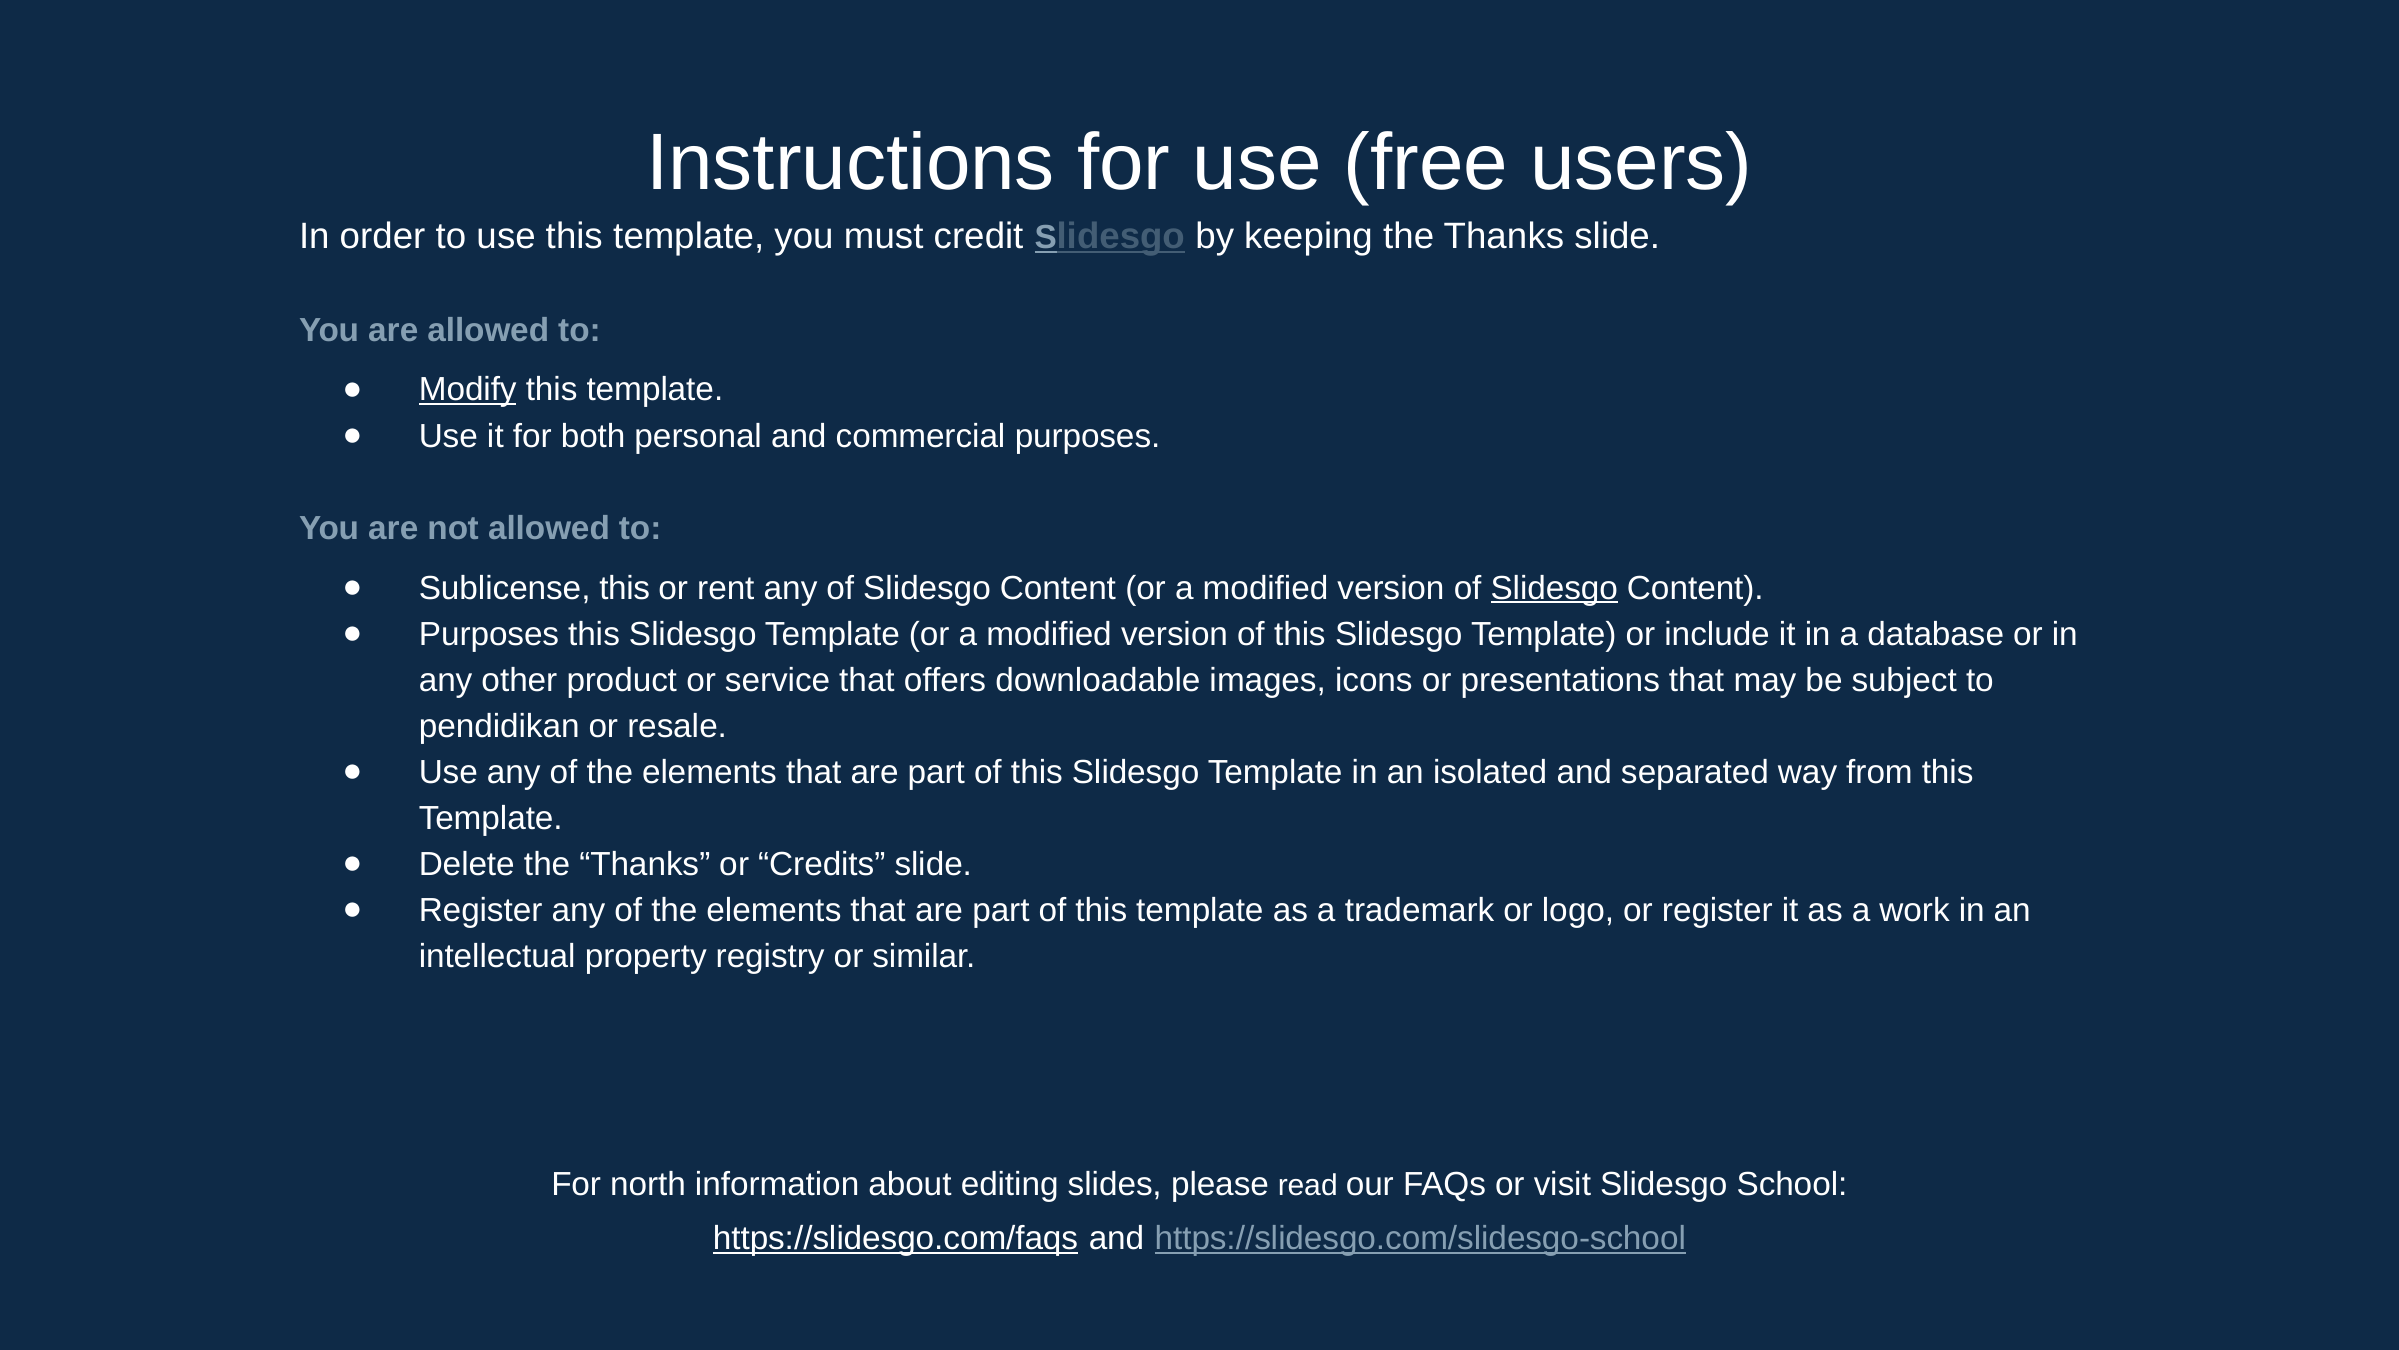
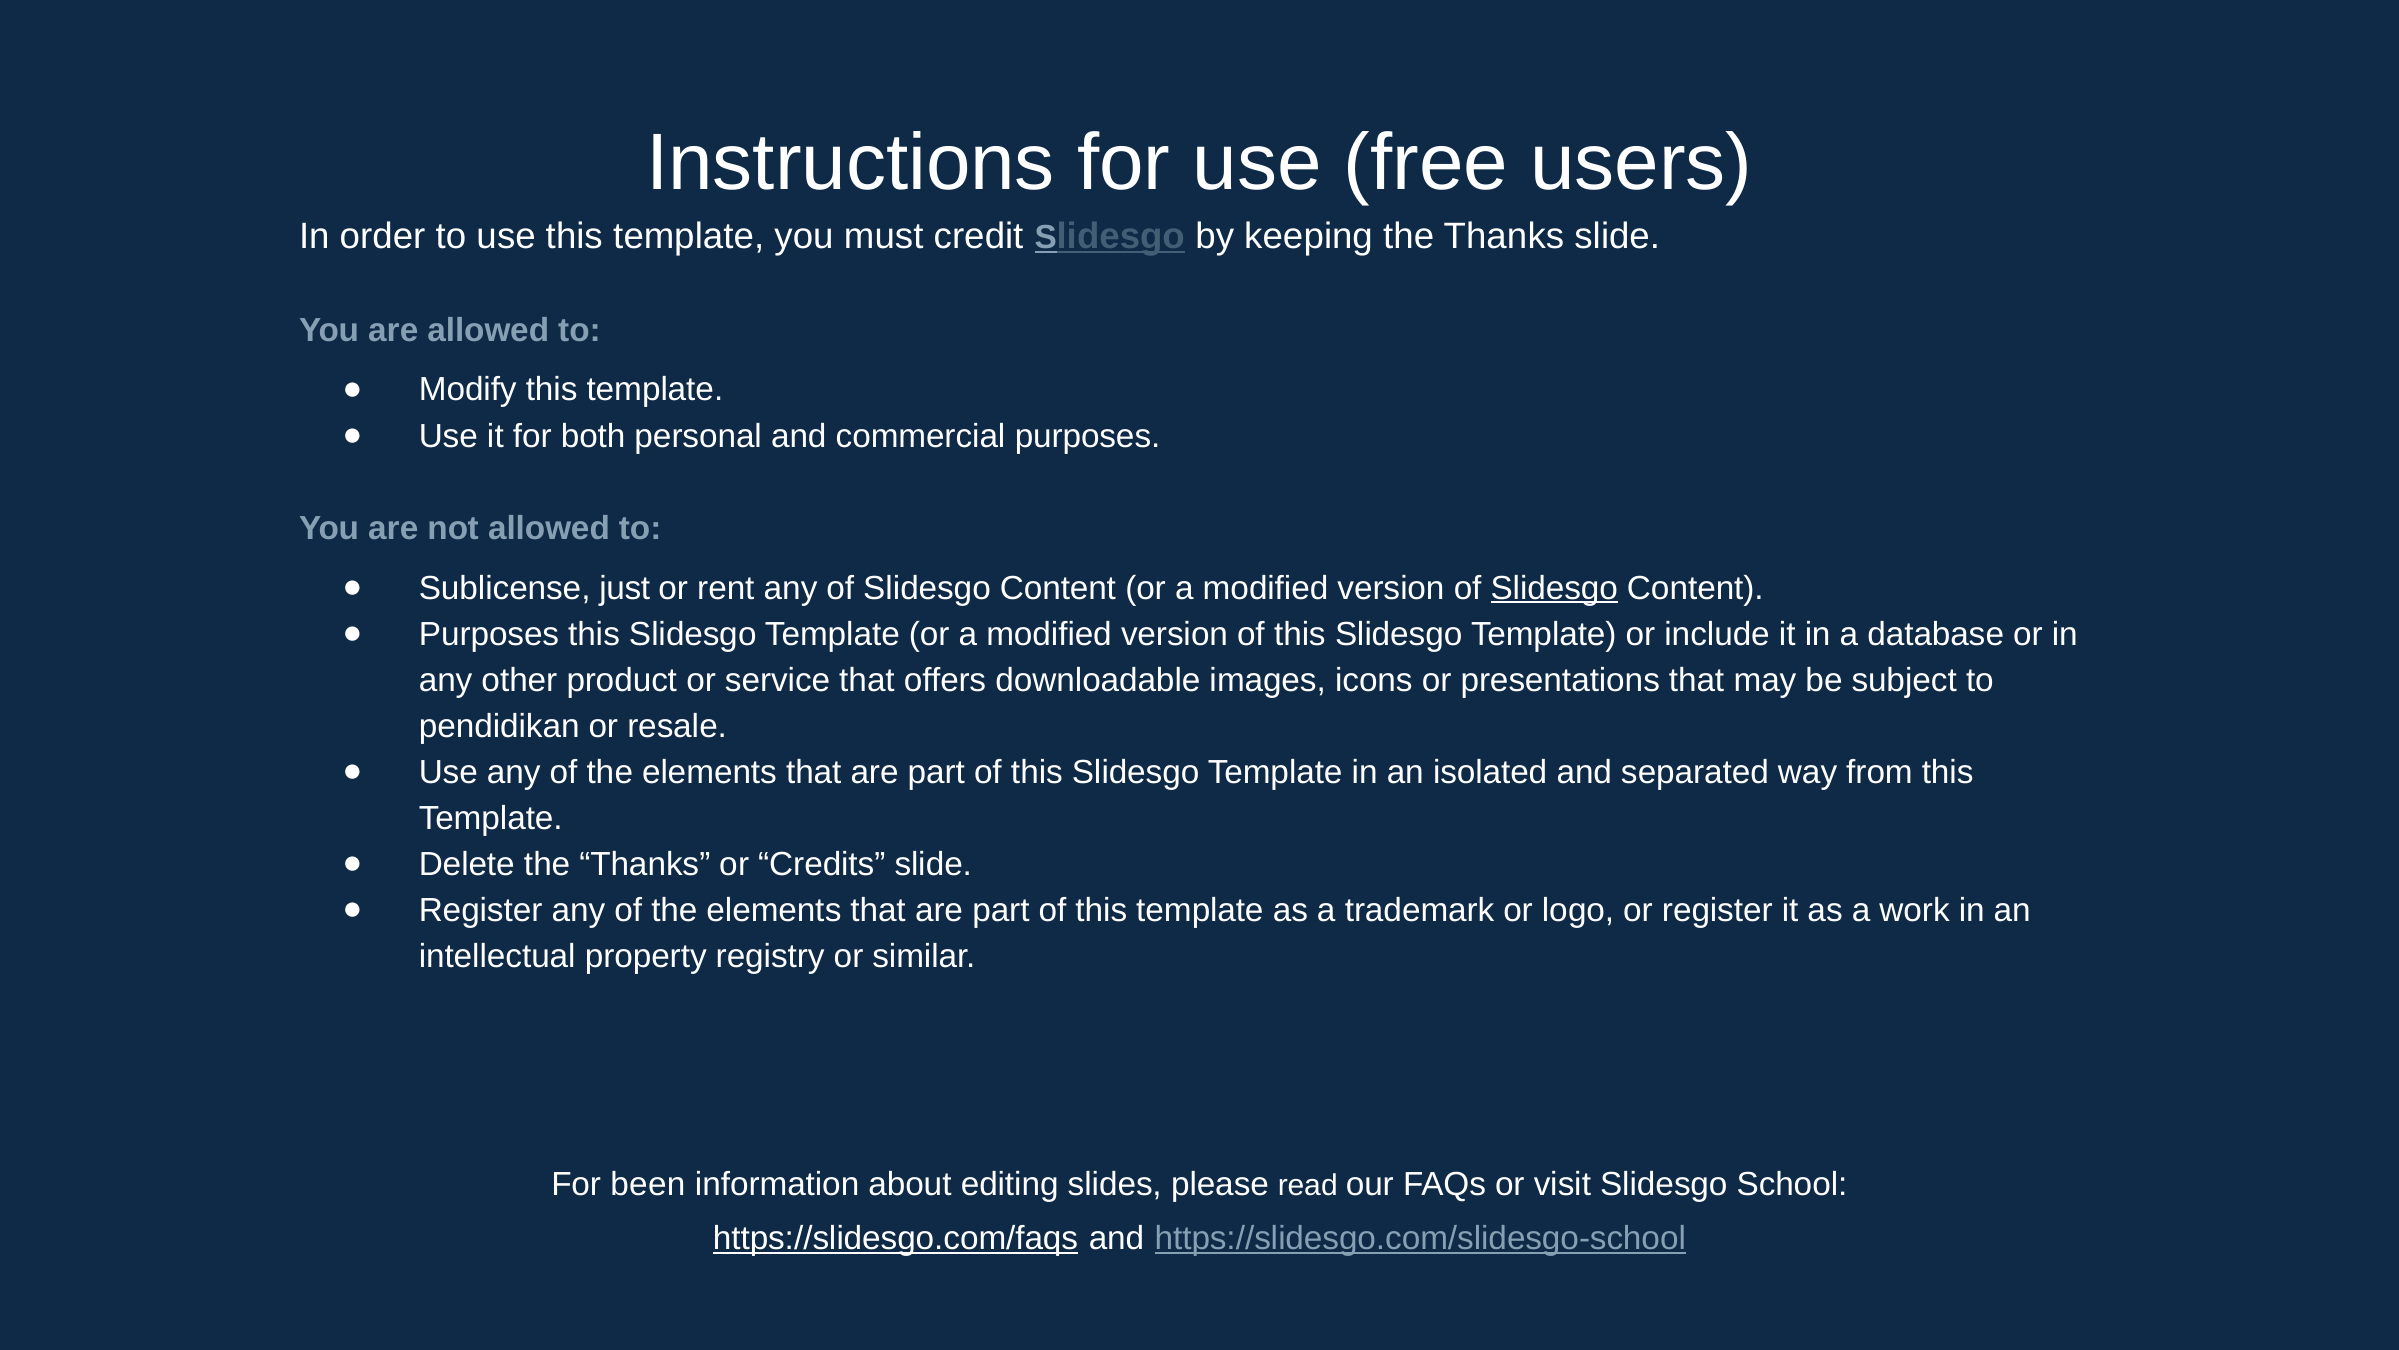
Modify underline: present -> none
Sublicense this: this -> just
north: north -> been
